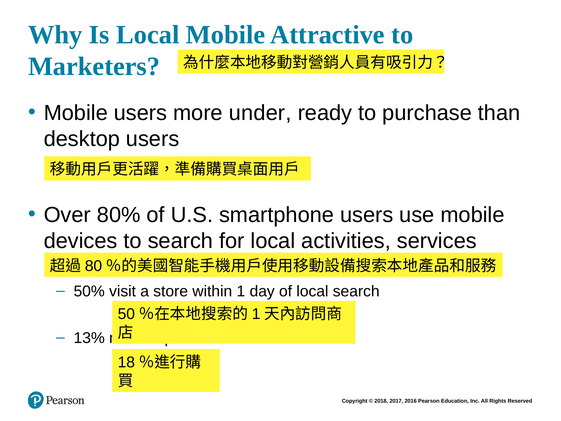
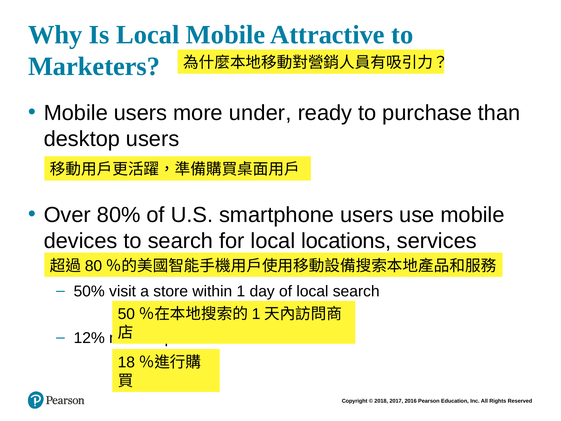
activities: activities -> locations
13%: 13% -> 12%
